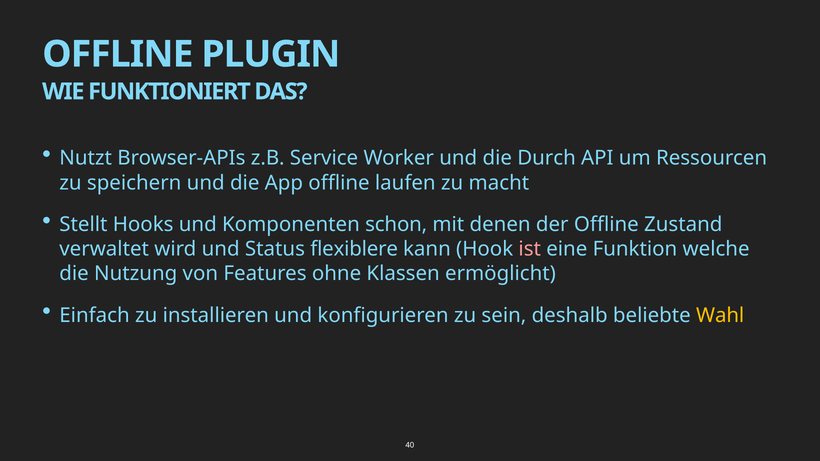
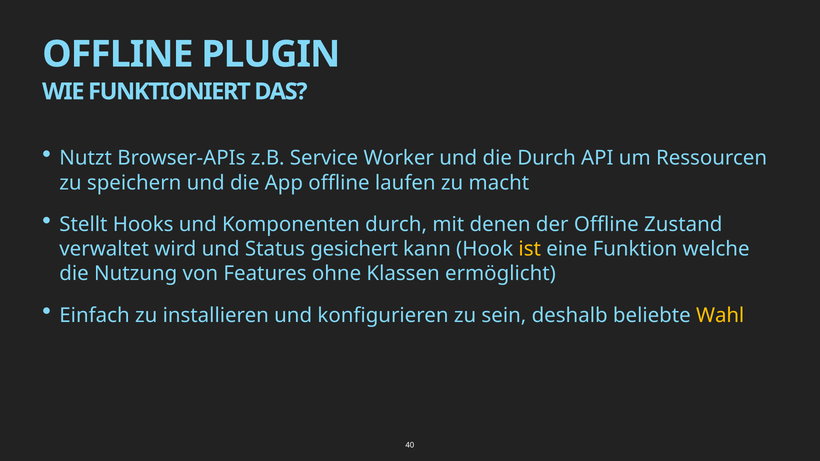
Komponenten schon: schon -> durch
flexiblere: flexiblere -> gesichert
ist colour: pink -> yellow
